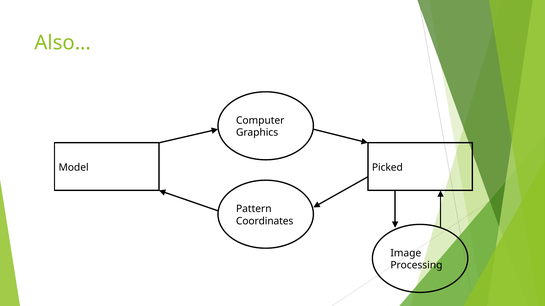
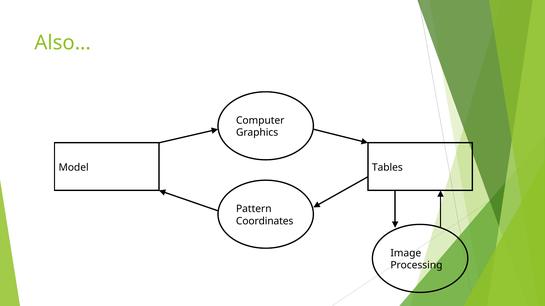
Picked: Picked -> Tables
